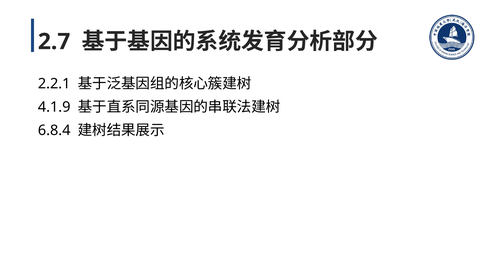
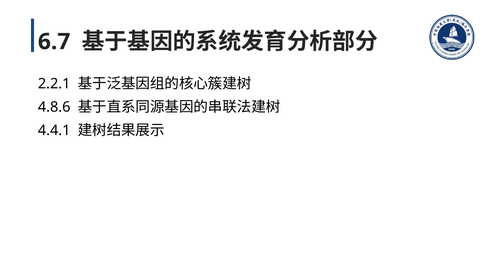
2.7: 2.7 -> 6.7
4.1.9: 4.1.9 -> 4.8.6
6.8.4: 6.8.4 -> 4.4.1
